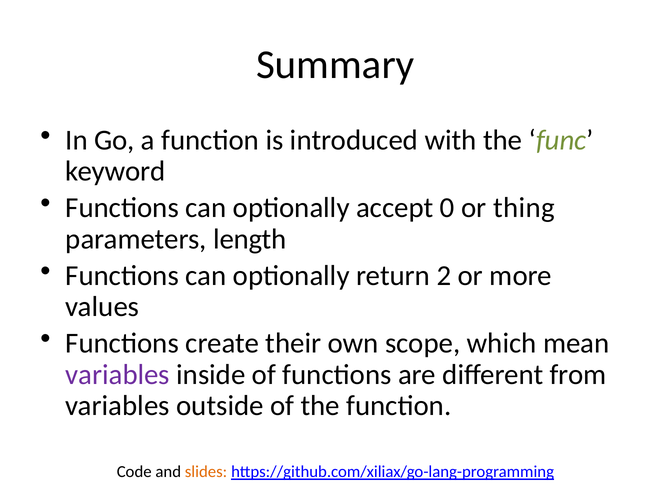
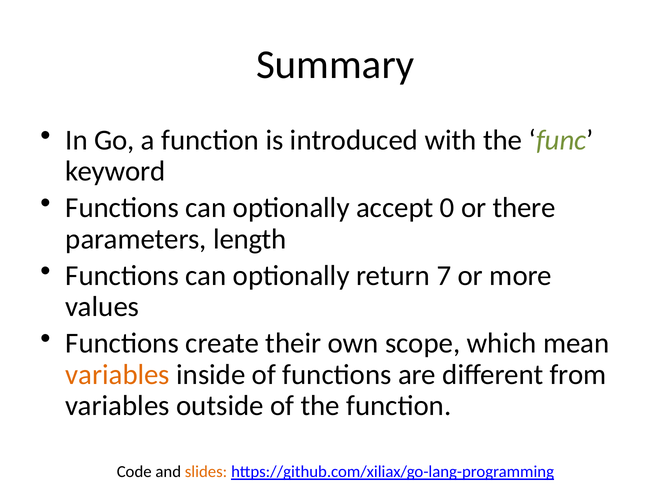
thing: thing -> there
2: 2 -> 7
variables at (118, 375) colour: purple -> orange
